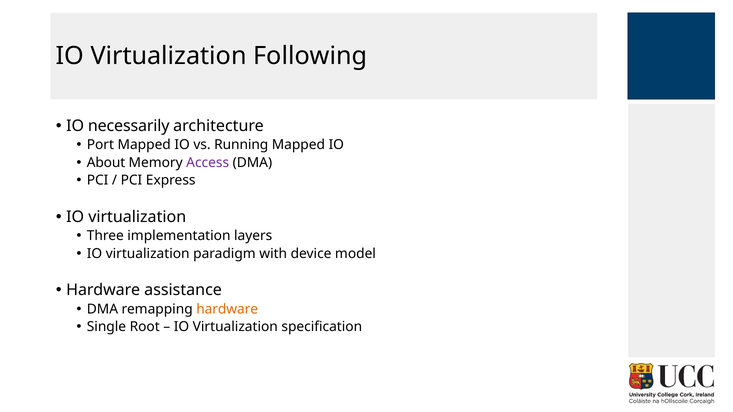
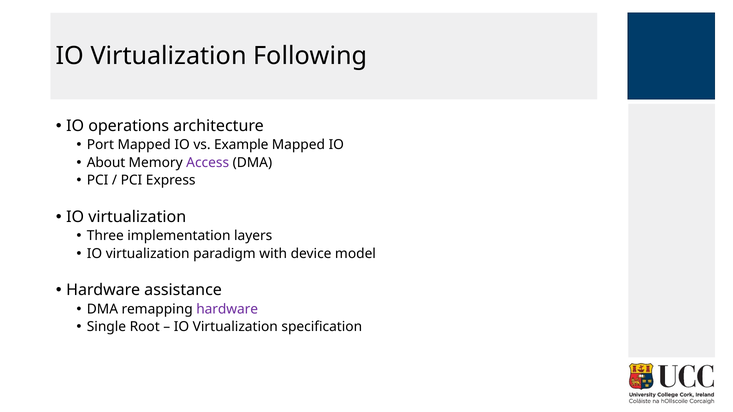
necessarily: necessarily -> operations
Running: Running -> Example
hardware at (227, 309) colour: orange -> purple
